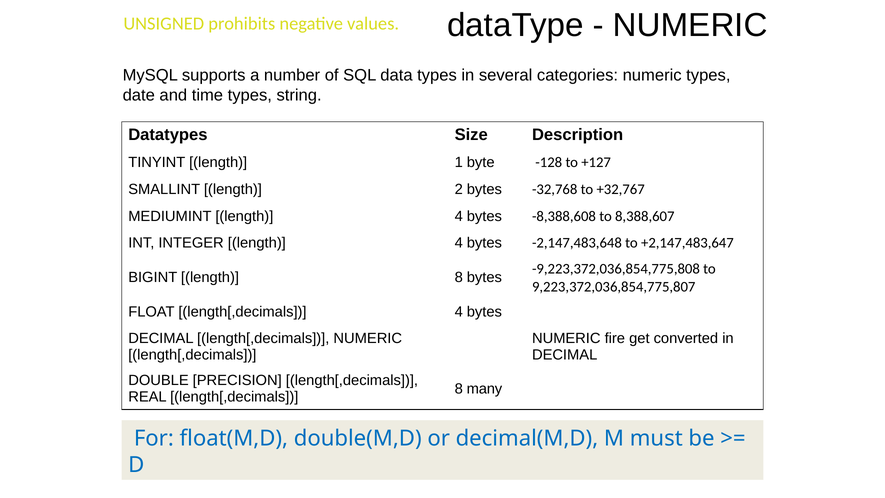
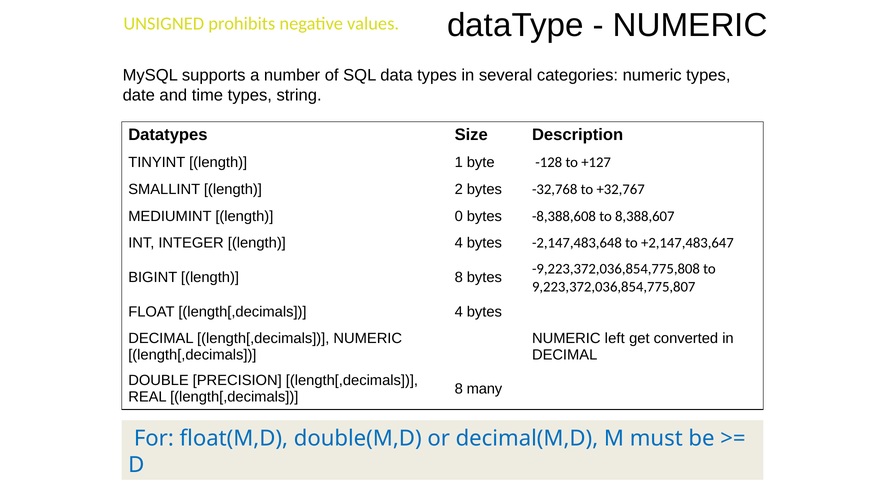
MEDIUMINT length 4: 4 -> 0
fire: fire -> left
